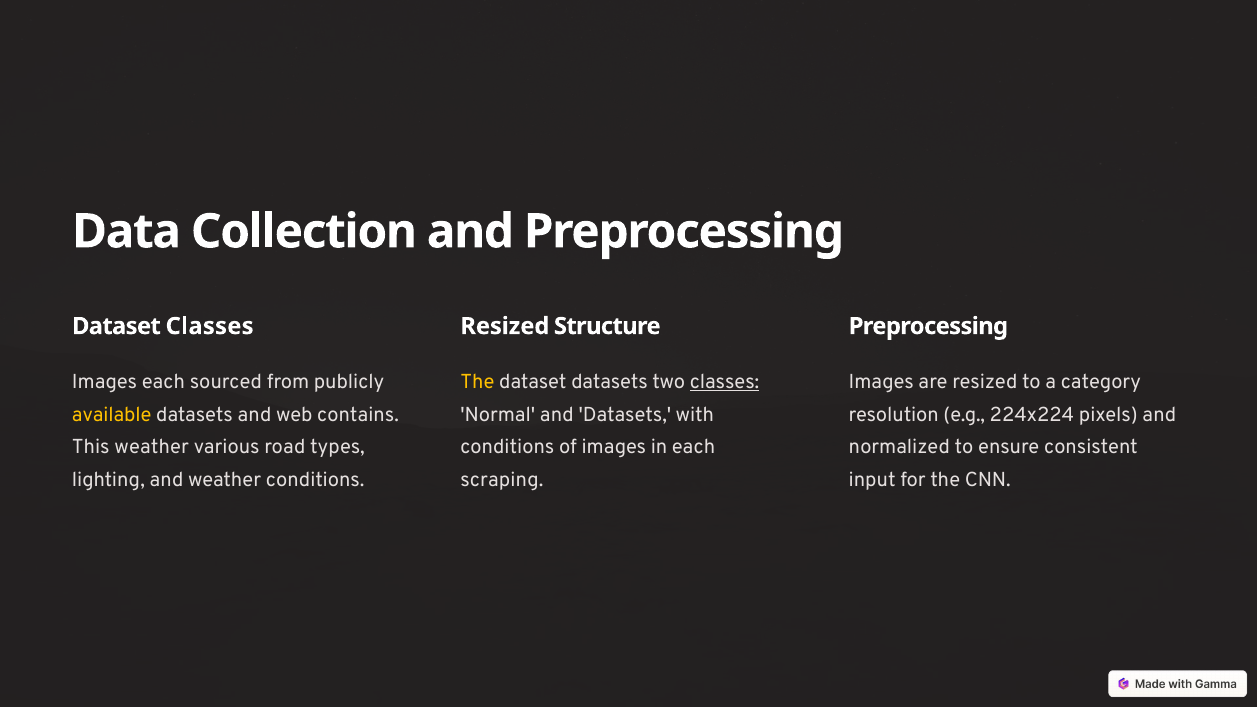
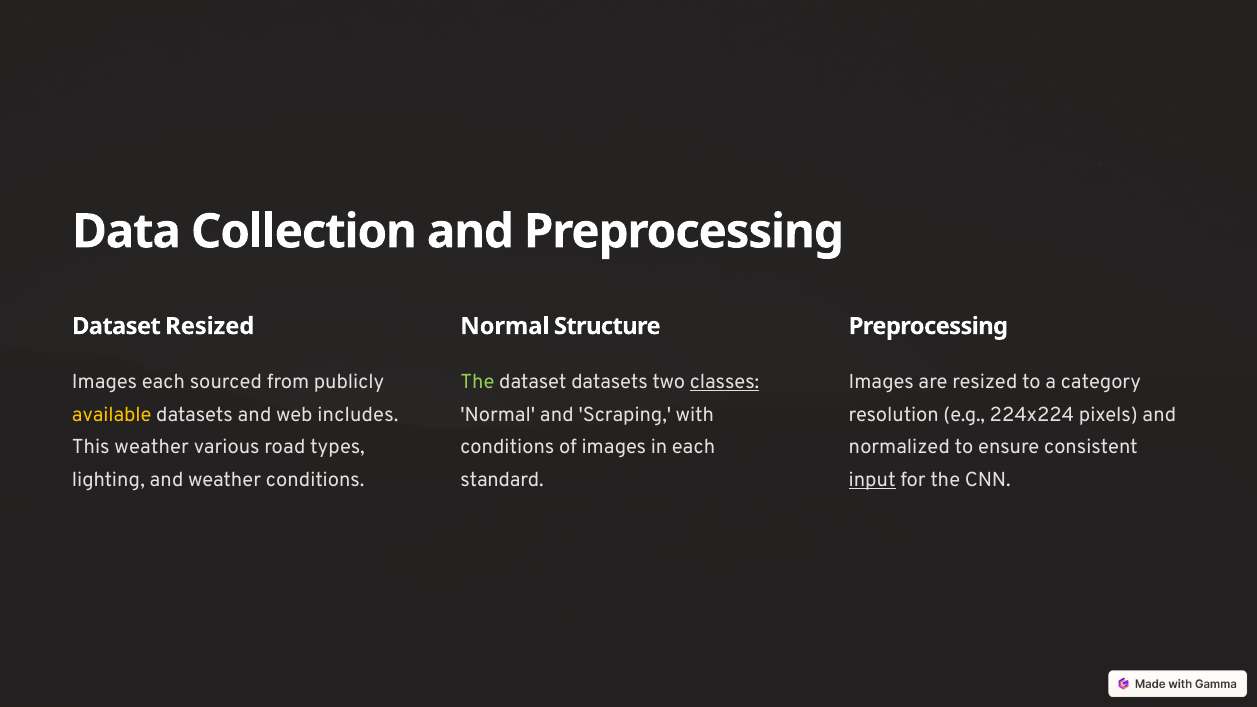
Dataset Classes: Classes -> Resized
Resized at (505, 326): Resized -> Normal
The at (477, 382) colour: yellow -> light green
contains: contains -> includes
and Datasets: Datasets -> Scraping
scraping: scraping -> standard
input underline: none -> present
